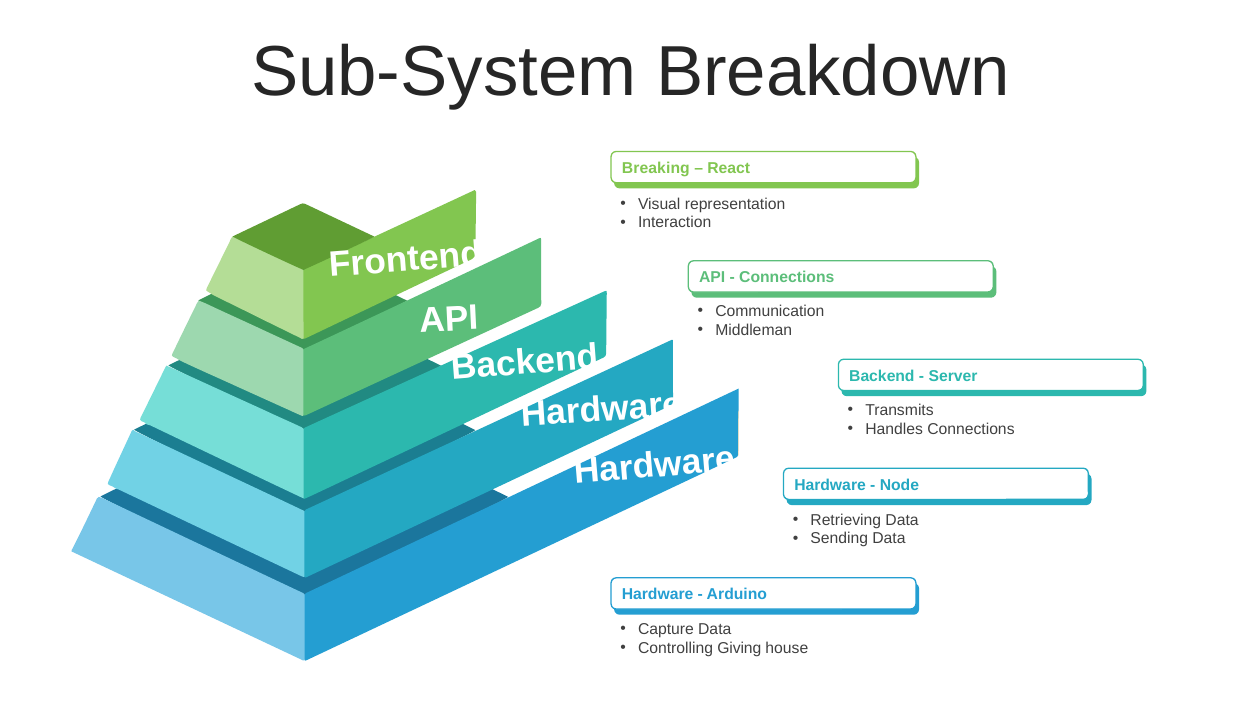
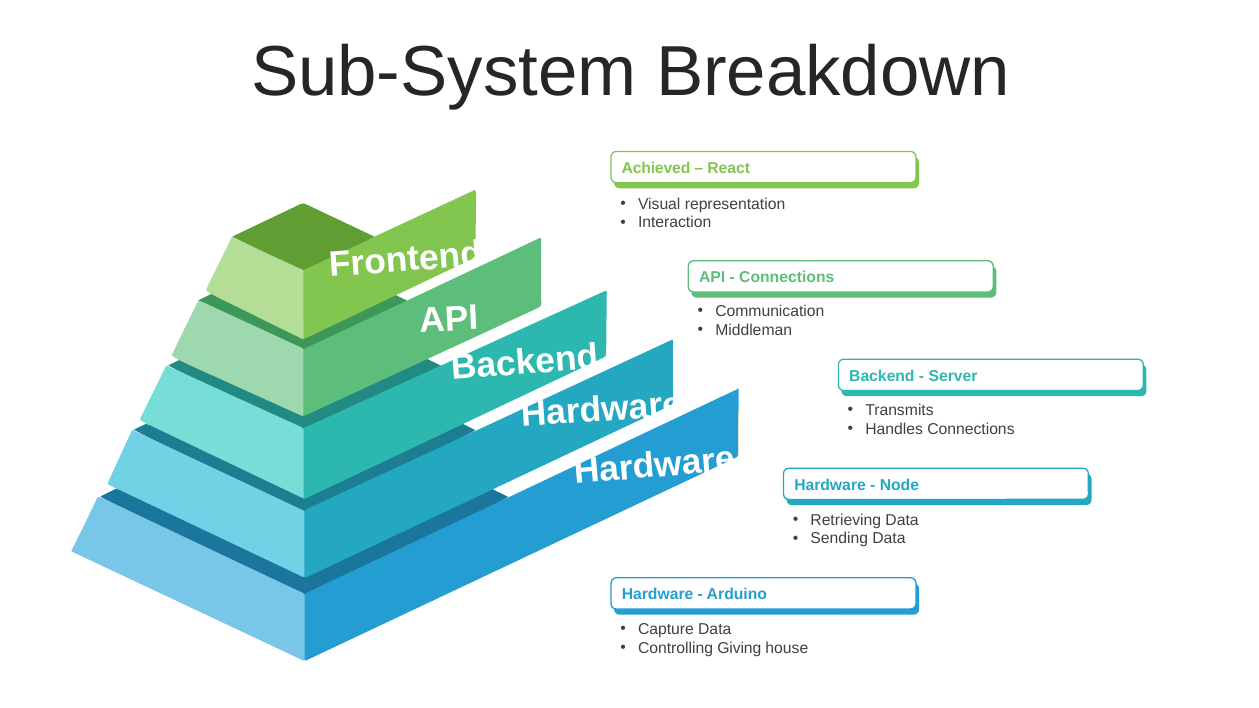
Breaking: Breaking -> Achieved
